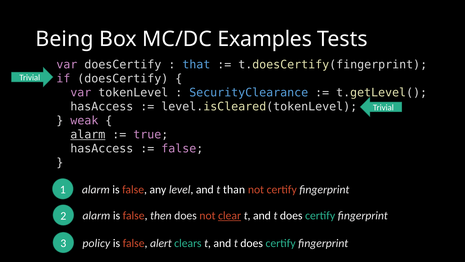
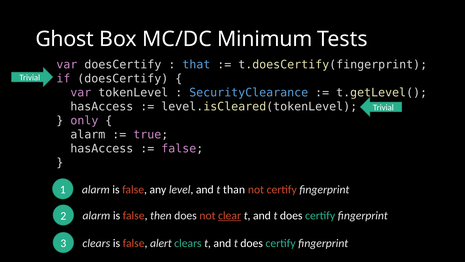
Being: Being -> Ghost
Examples: Examples -> Minimum
weak: weak -> only
alarm at (88, 134) underline: present -> none
3 policy: policy -> clears
